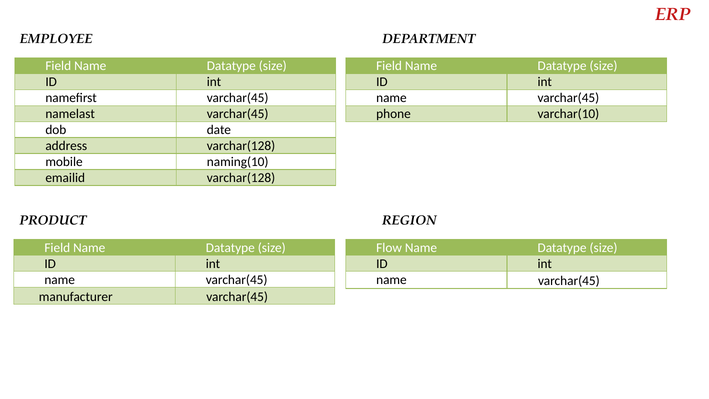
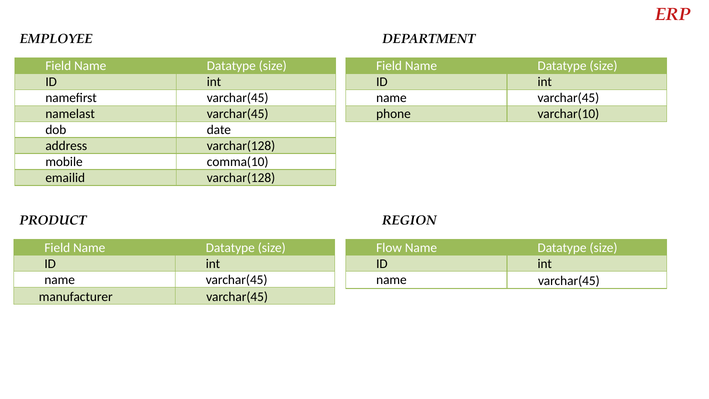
naming(10: naming(10 -> comma(10
